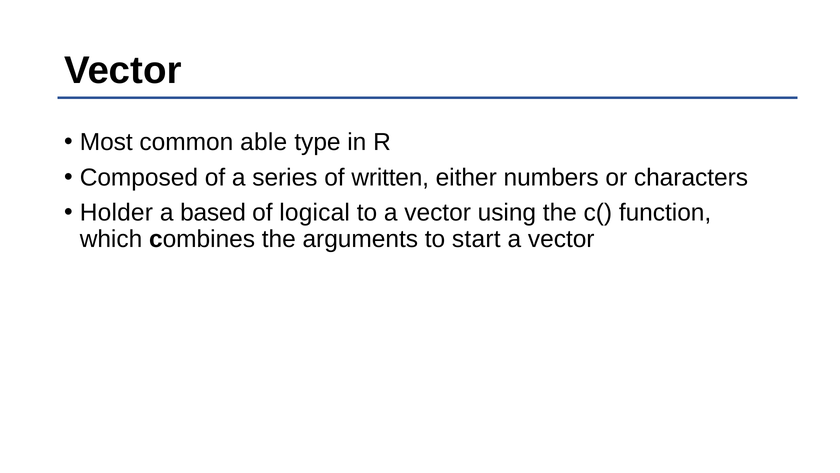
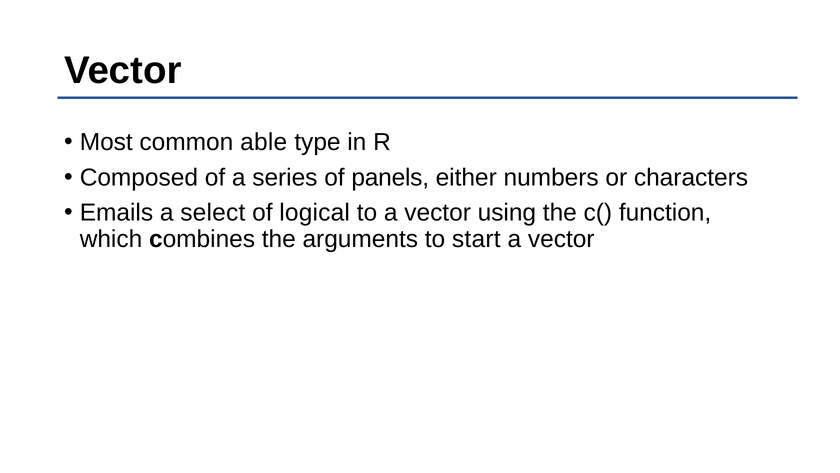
written: written -> panels
Holder: Holder -> Emails
based: based -> select
